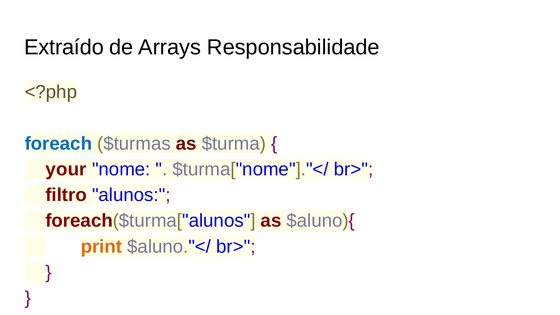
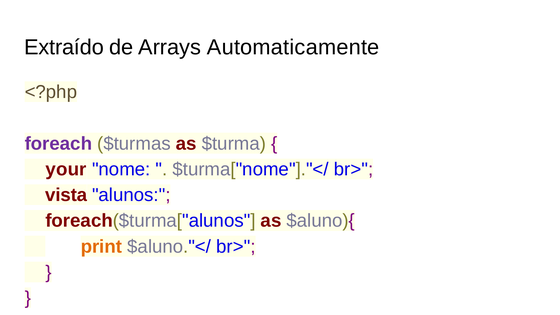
Responsabilidade: Responsabilidade -> Automaticamente
foreach colour: blue -> purple
filtro: filtro -> vista
